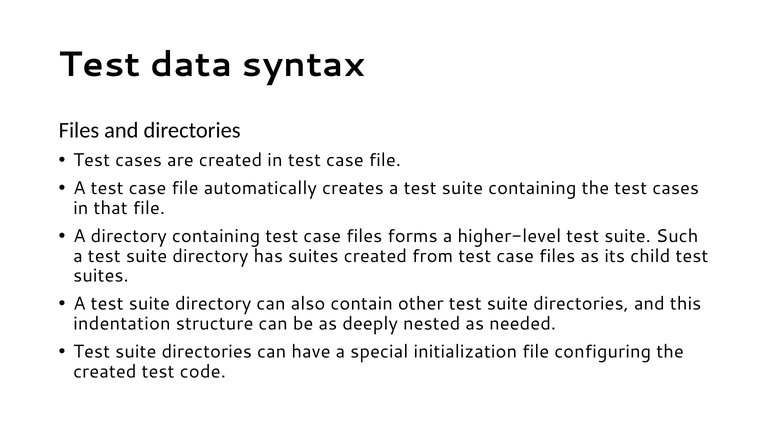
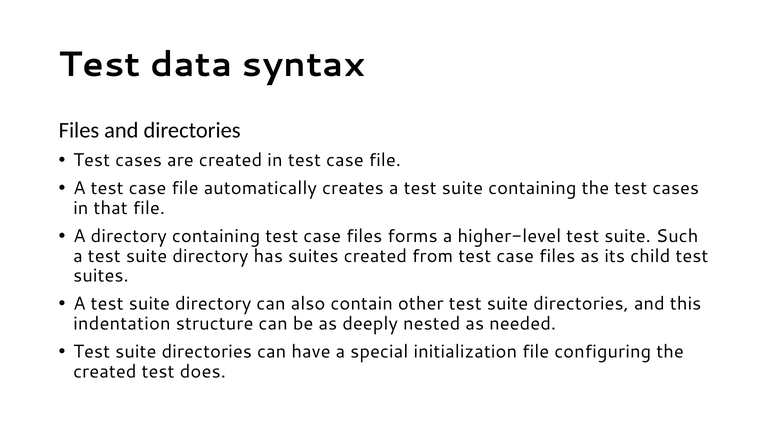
code: code -> does
